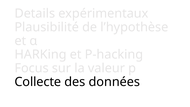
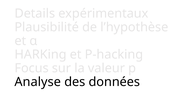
Collecte: Collecte -> Analyse
